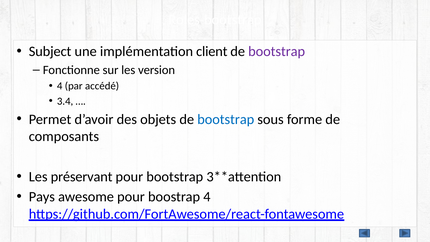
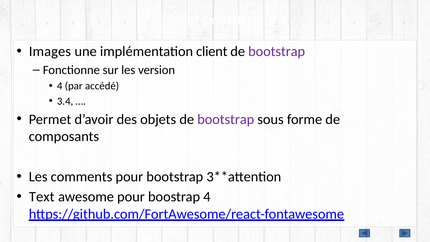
Subject: Subject -> Images
bootstrap at (226, 119) colour: blue -> purple
préservant: préservant -> comments
Pays: Pays -> Text
